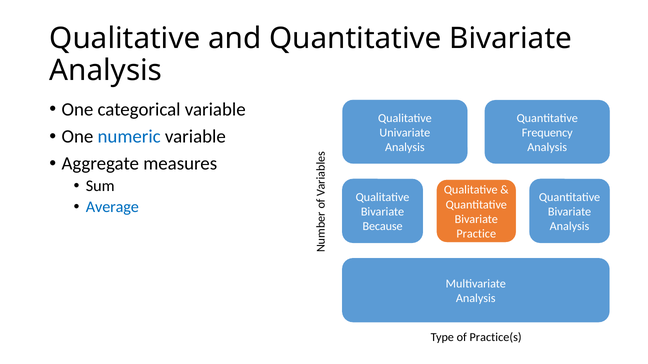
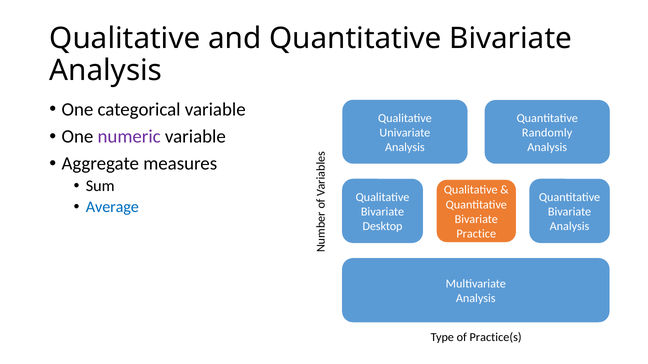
numeric colour: blue -> purple
Frequency: Frequency -> Randomly
Because: Because -> Desktop
